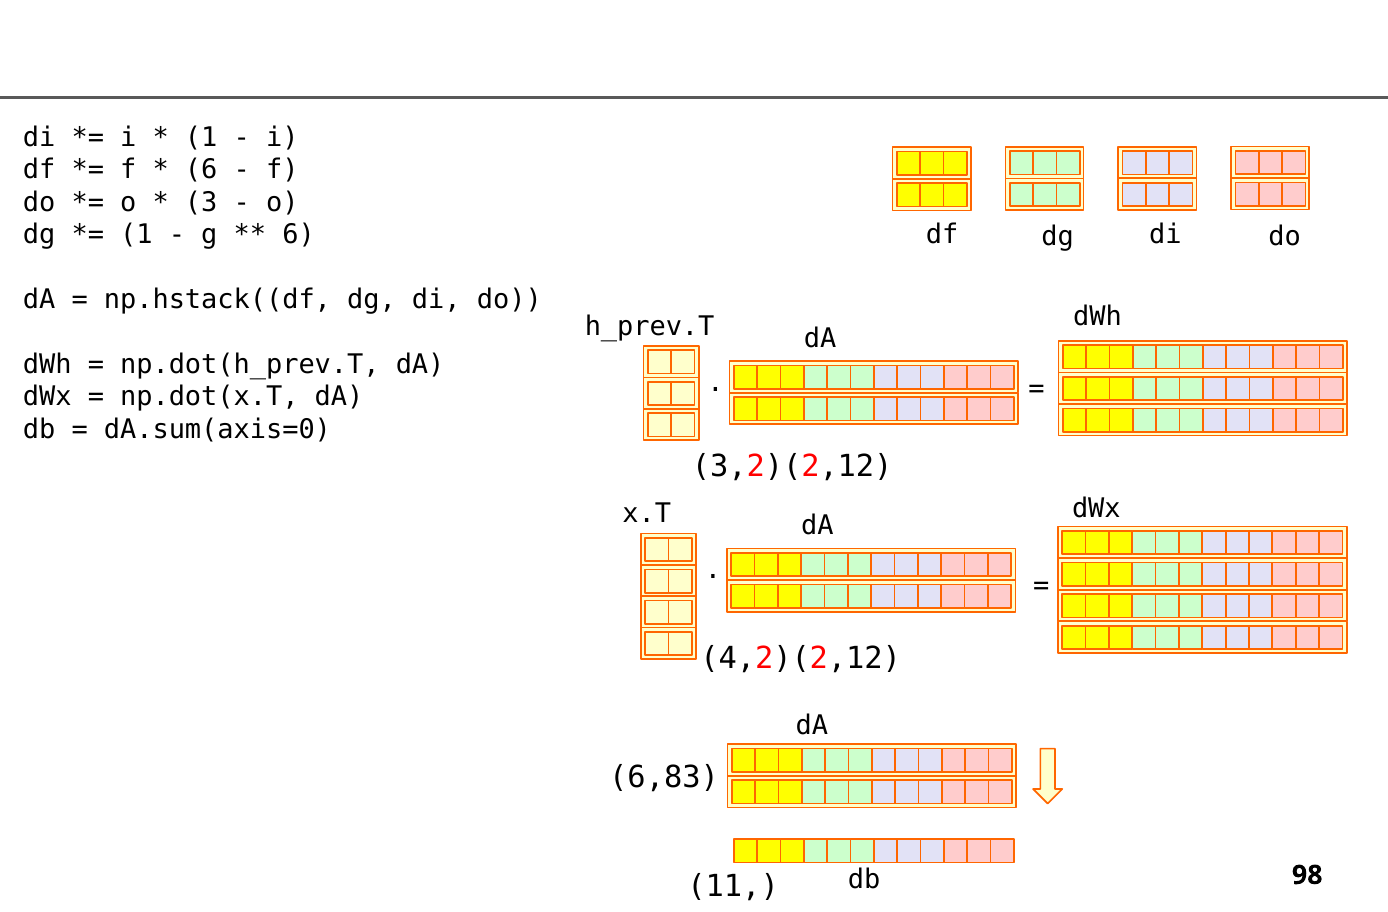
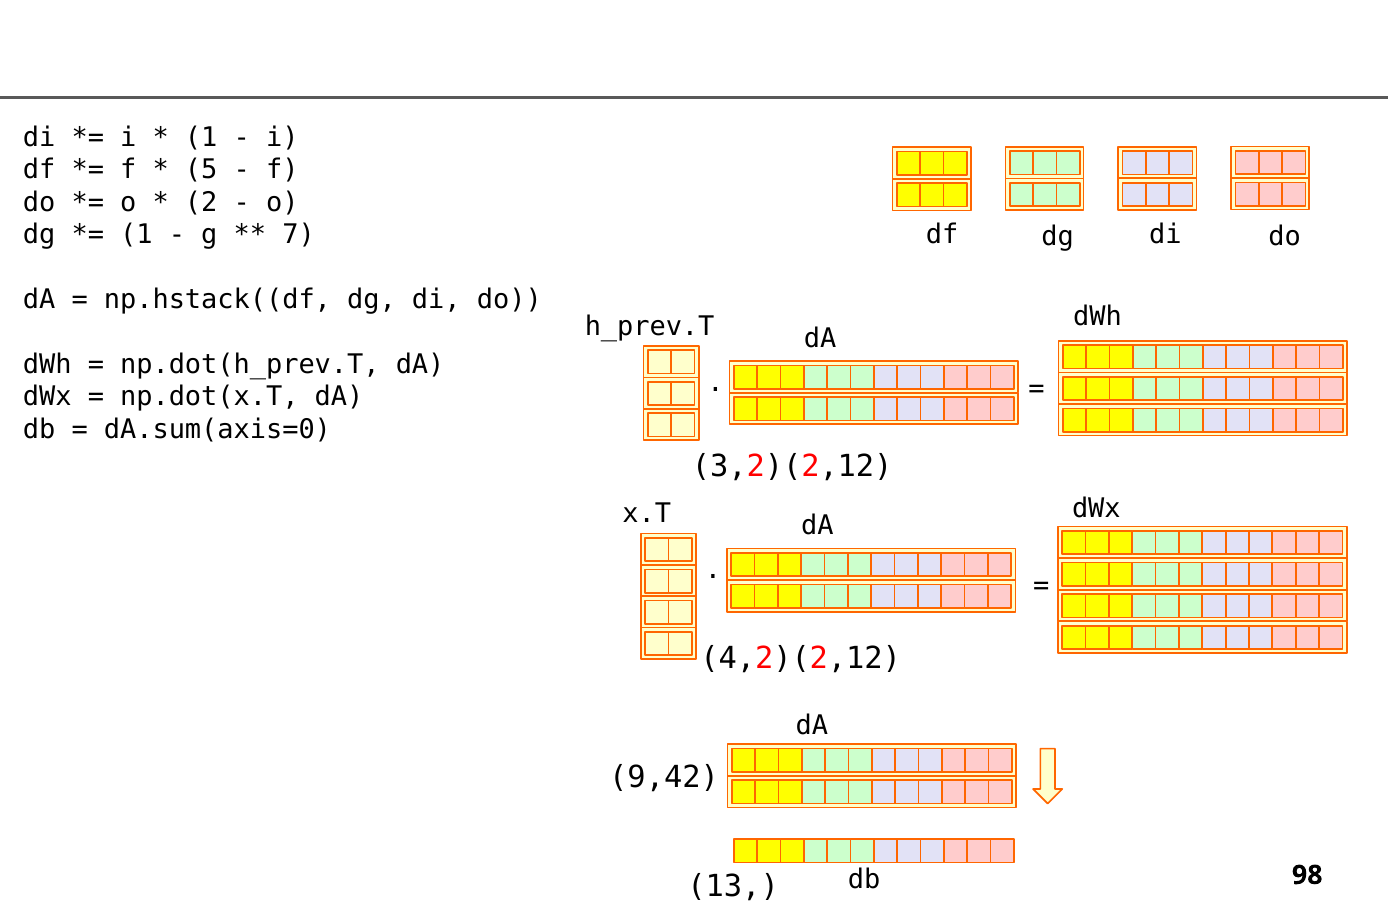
6 at (201, 170): 6 -> 5
3: 3 -> 2
6 at (299, 235): 6 -> 7
6,83: 6,83 -> 9,42
11: 11 -> 13
